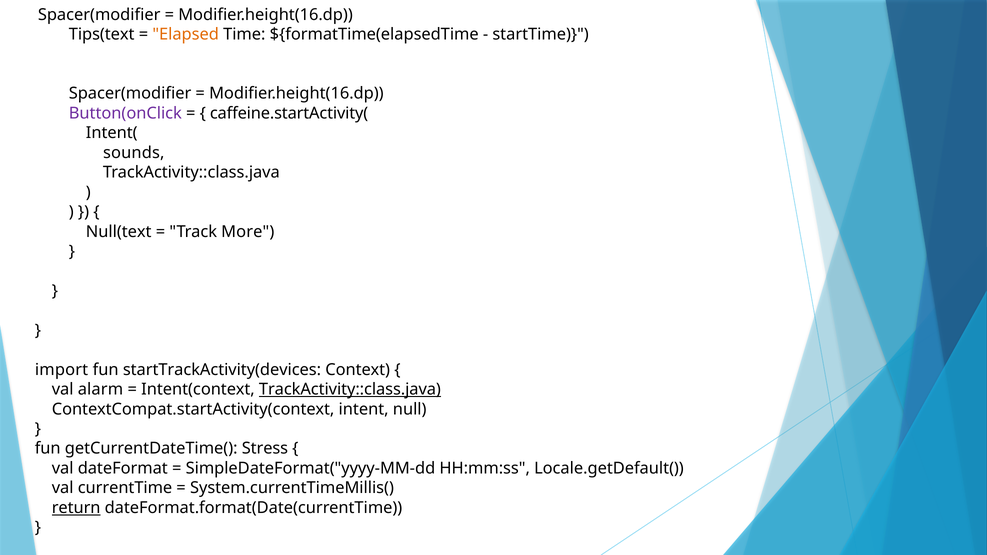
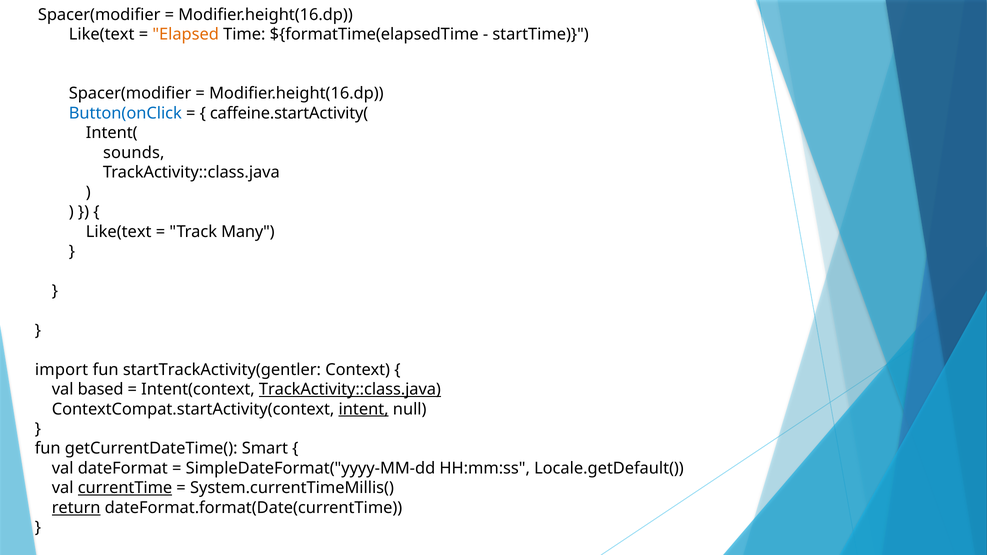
Tips(text at (102, 34): Tips(text -> Like(text
Button(onClick colour: purple -> blue
Null(text at (119, 232): Null(text -> Like(text
More: More -> Many
startTrackActivity(devices: startTrackActivity(devices -> startTrackActivity(gentler
alarm: alarm -> based
intent underline: none -> present
Stress: Stress -> Smart
currentTime underline: none -> present
